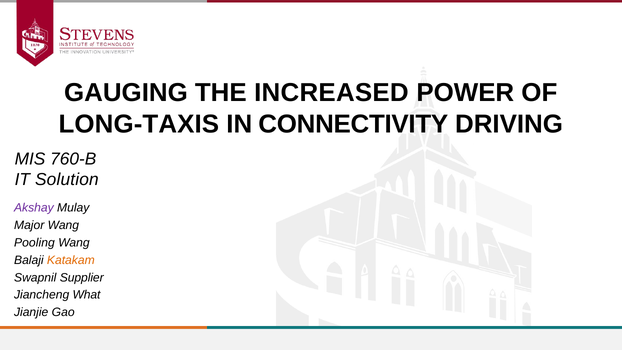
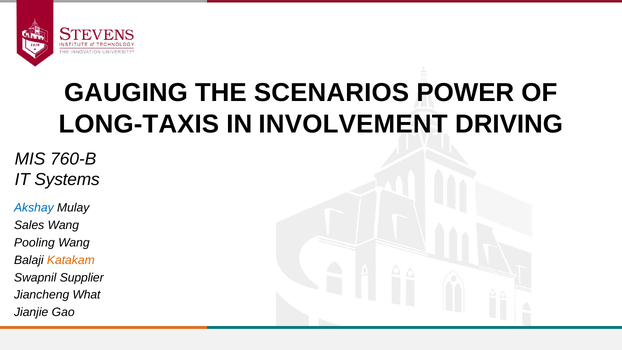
INCREASED: INCREASED -> SCENARIOS
CONNECTIVITY: CONNECTIVITY -> INVOLVEMENT
Solution: Solution -> Systems
Akshay colour: purple -> blue
Major: Major -> Sales
